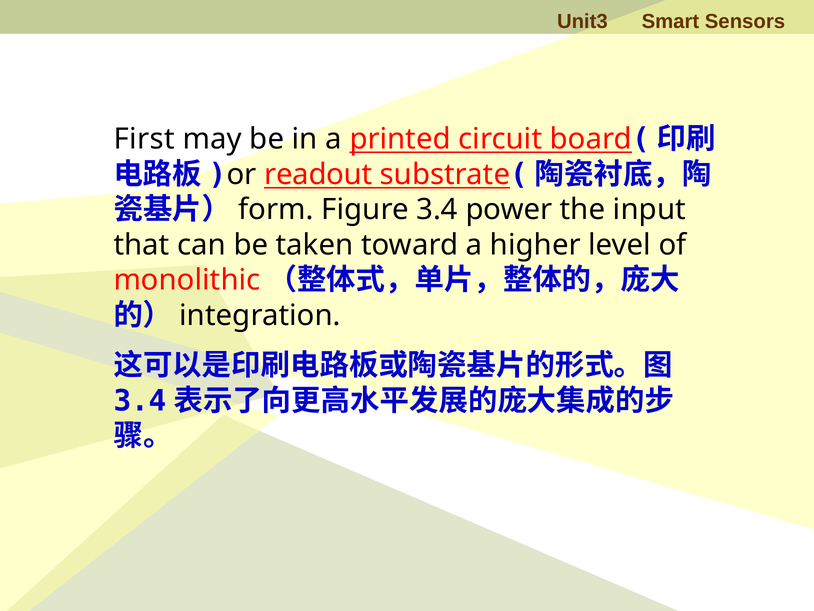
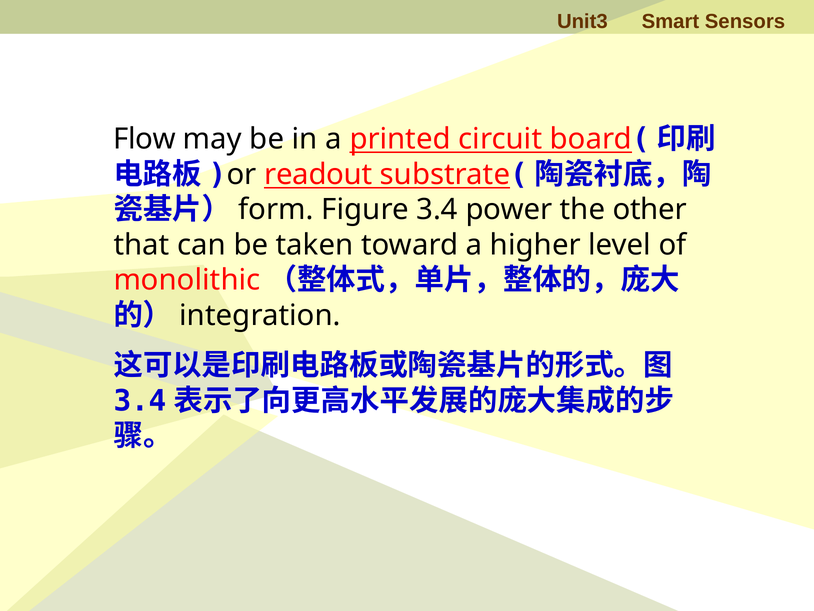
First: First -> Flow
input: input -> other
